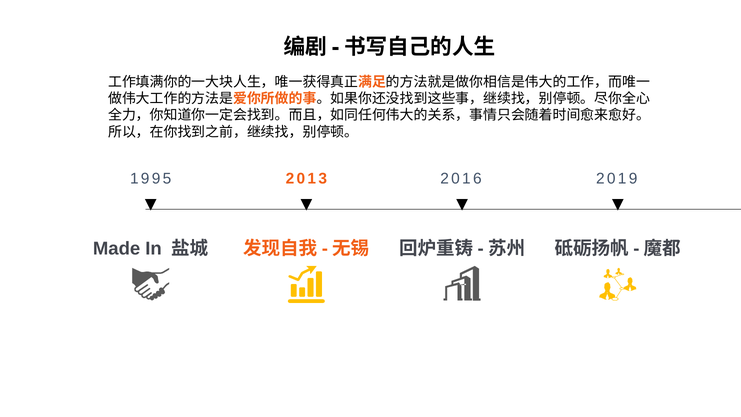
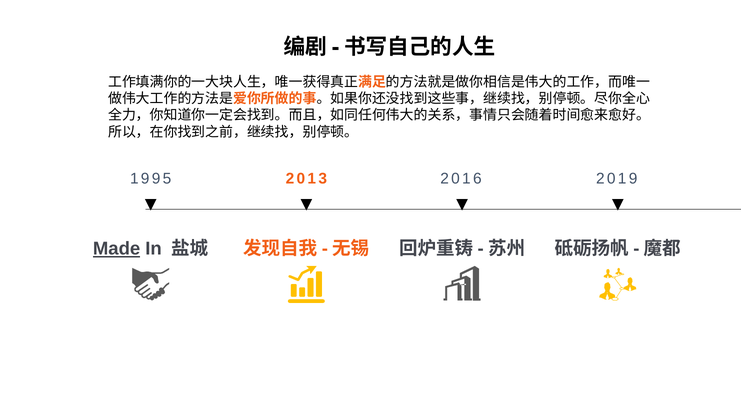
Made underline: none -> present
